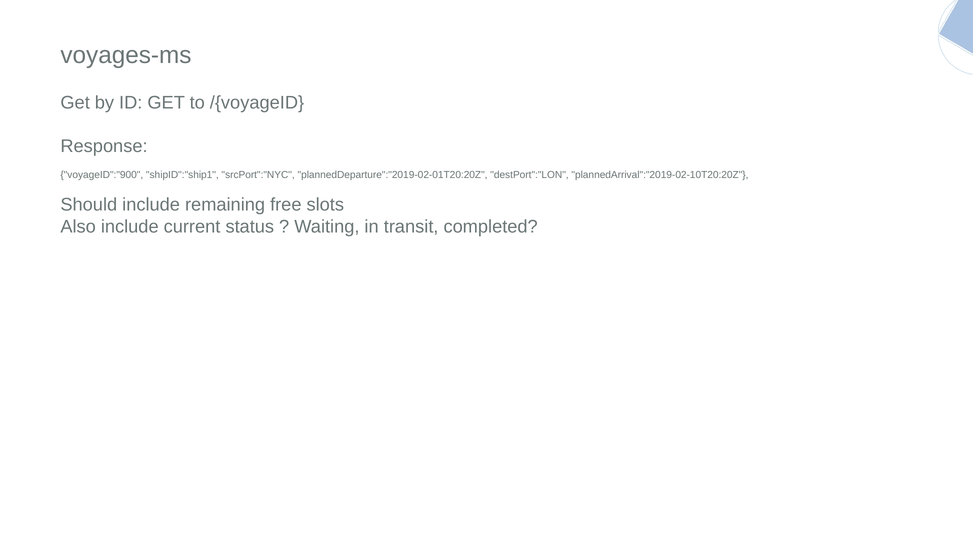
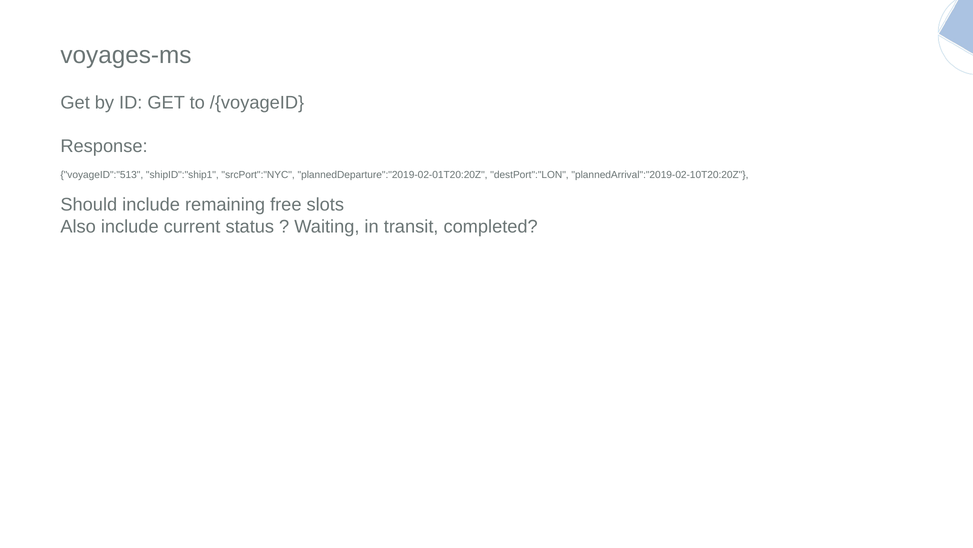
voyageID":"900: voyageID":"900 -> voyageID":"513
